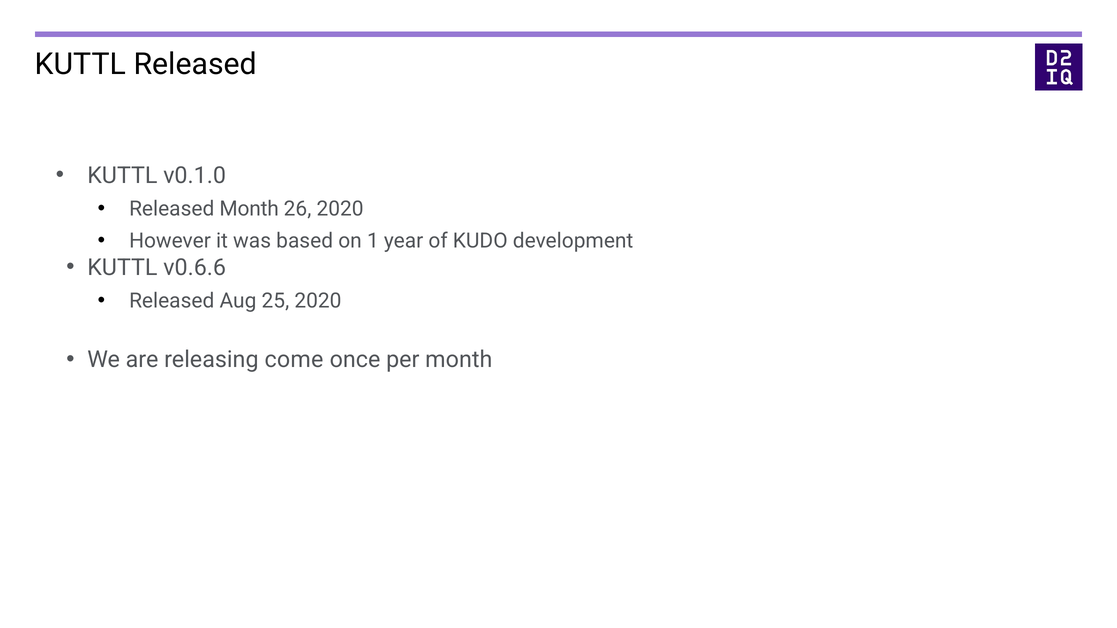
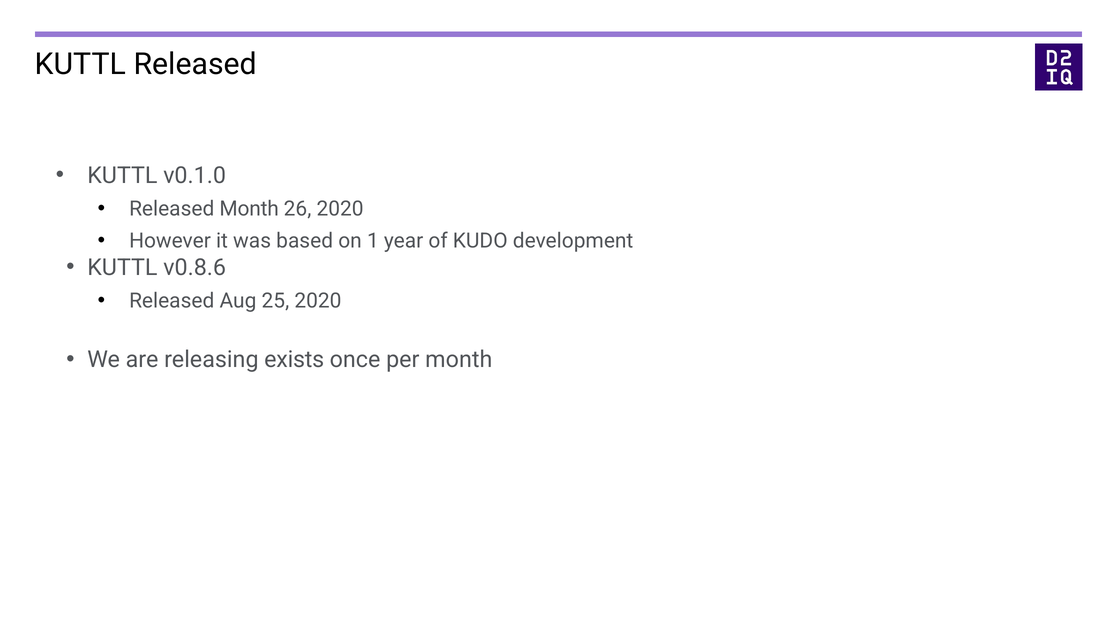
v0.6.6: v0.6.6 -> v0.8.6
come: come -> exists
